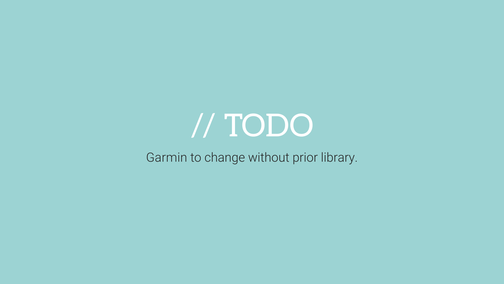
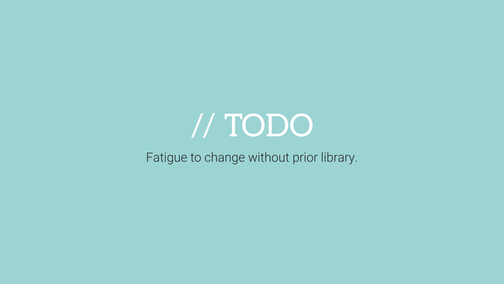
Garmin: Garmin -> Fatigue
